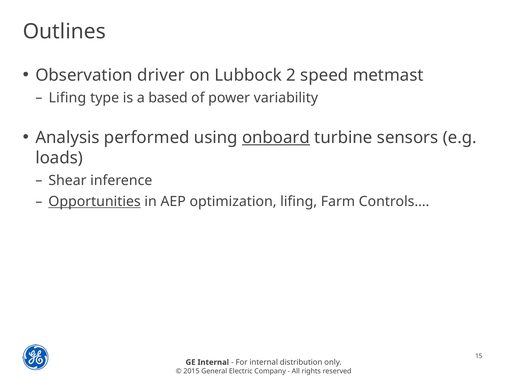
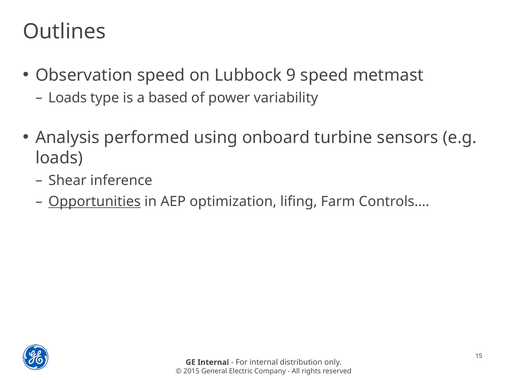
Observation driver: driver -> speed
2: 2 -> 9
Lifing at (67, 98): Lifing -> Loads
onboard underline: present -> none
